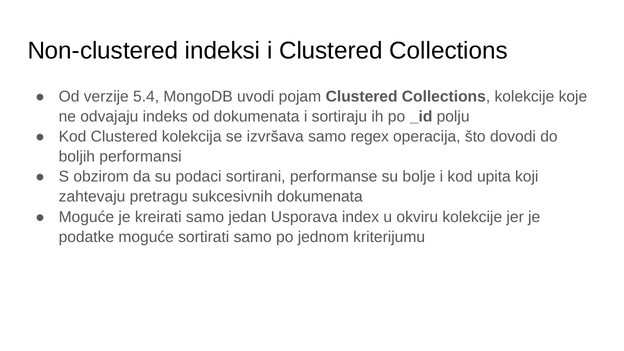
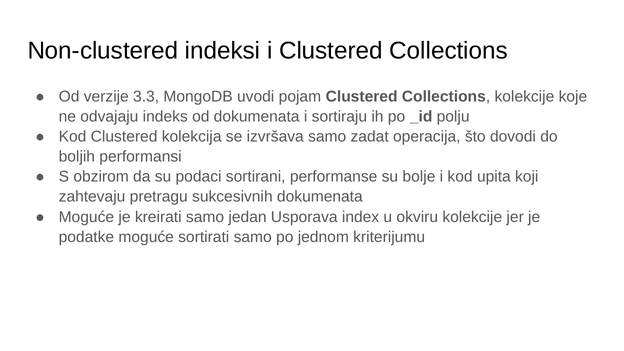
5.4: 5.4 -> 3.3
regex: regex -> zadat
